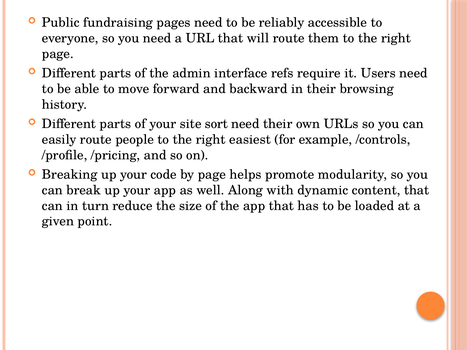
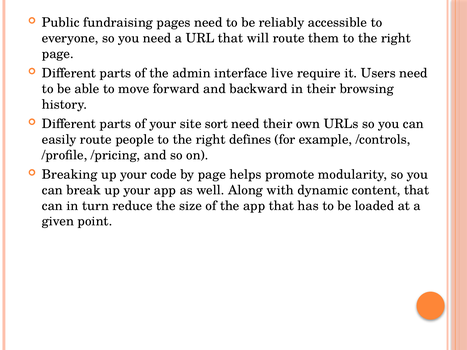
refs: refs -> live
easiest: easiest -> defines
